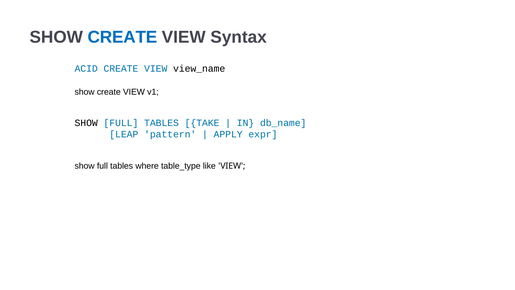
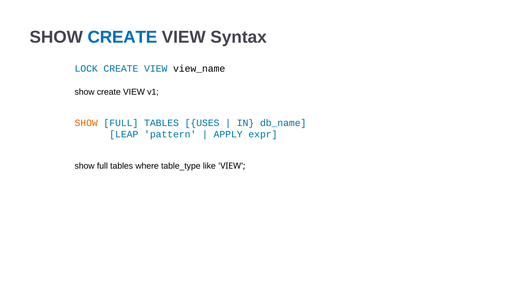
ACID: ACID -> LOCK
SHOW at (86, 123) colour: black -> orange
TAKE: TAKE -> USES
